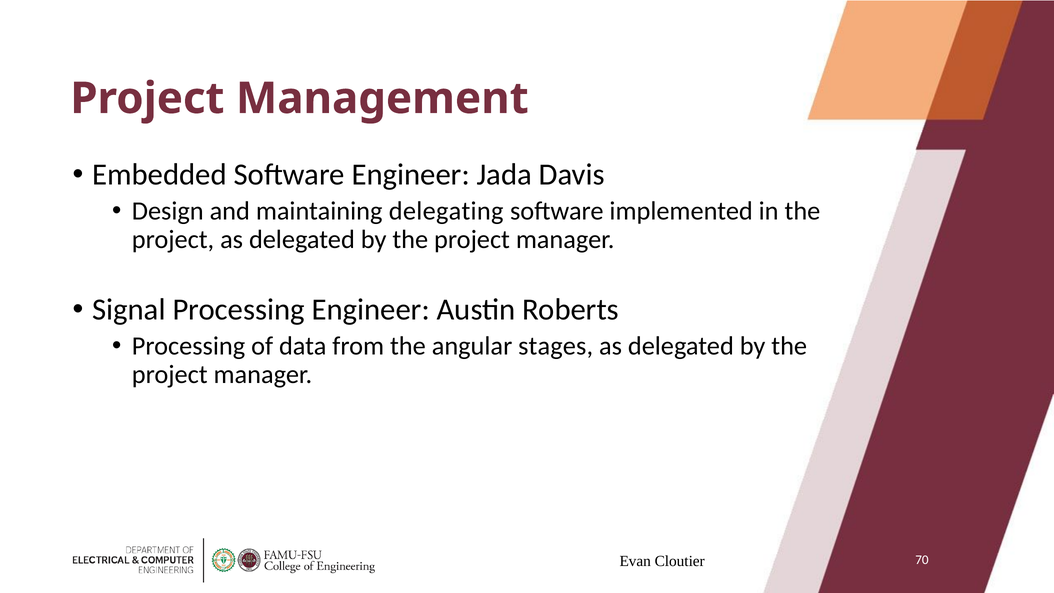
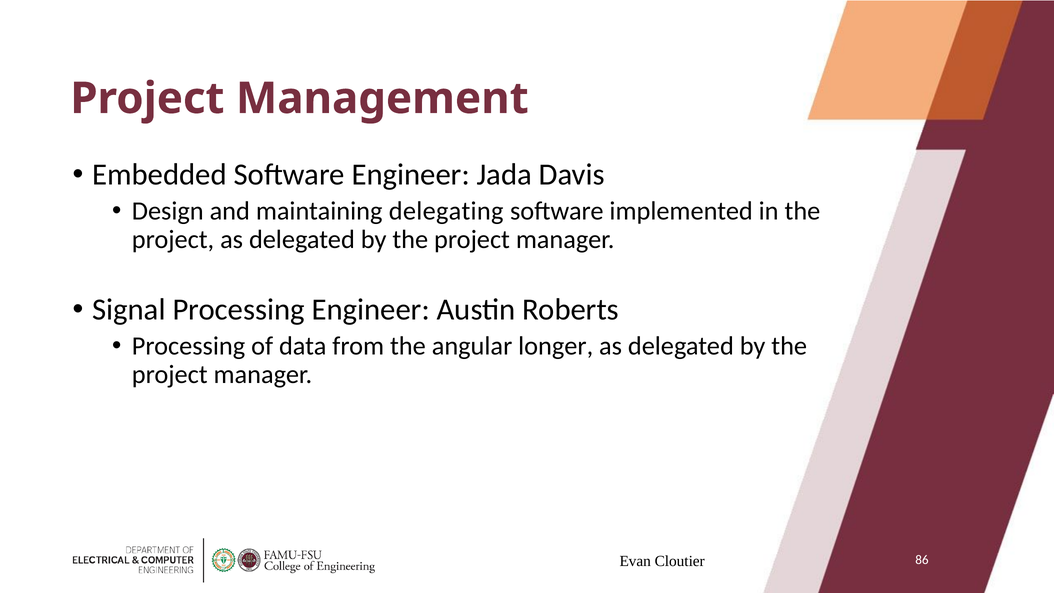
stages: stages -> longer
70: 70 -> 86
